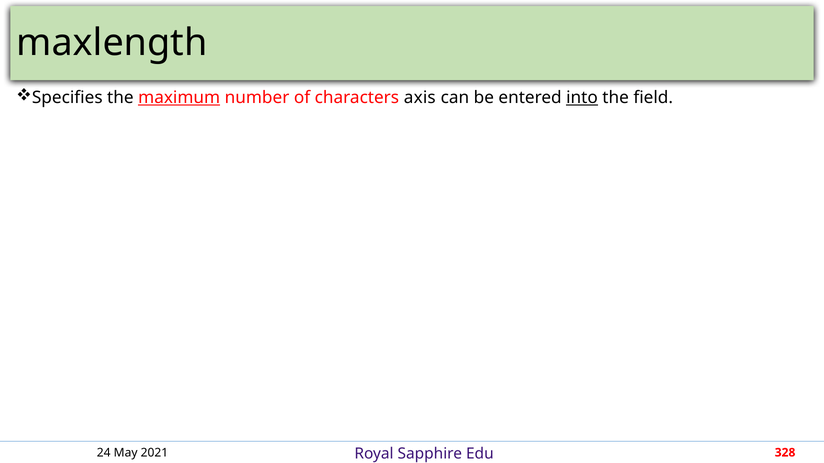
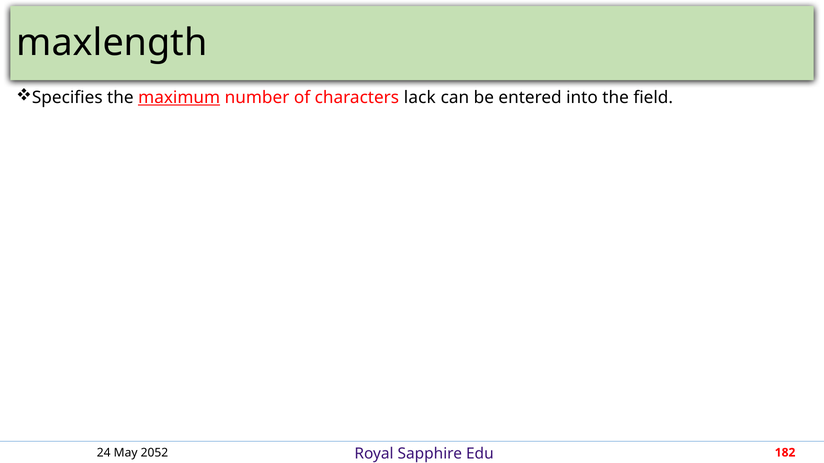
axis: axis -> lack
into underline: present -> none
2021: 2021 -> 2052
328: 328 -> 182
